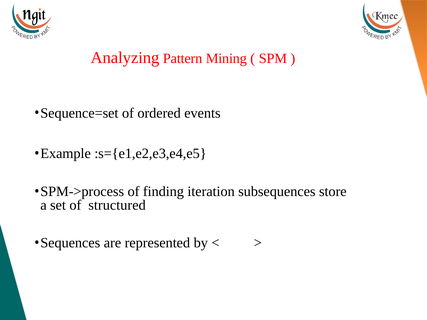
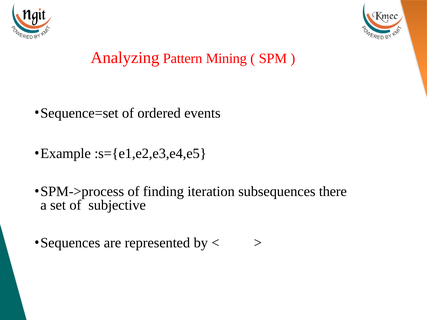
store: store -> there
structured: structured -> subjective
